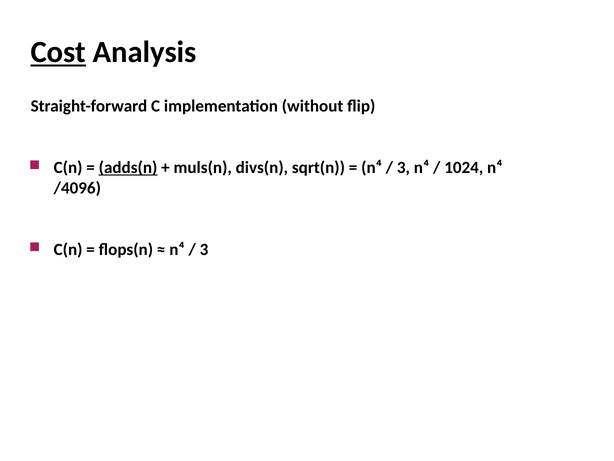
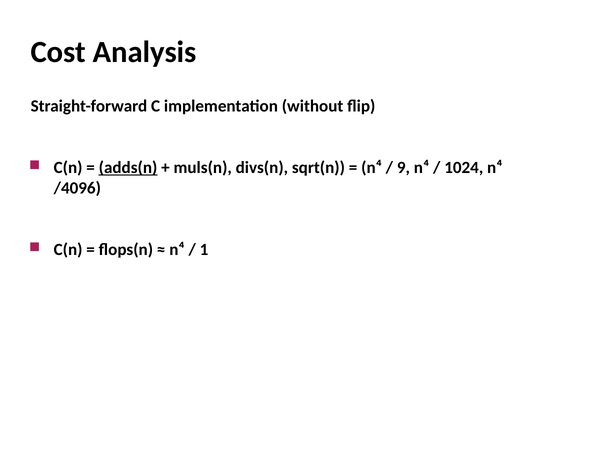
Cost underline: present -> none
3 at (403, 167): 3 -> 9
3 at (204, 249): 3 -> 1
